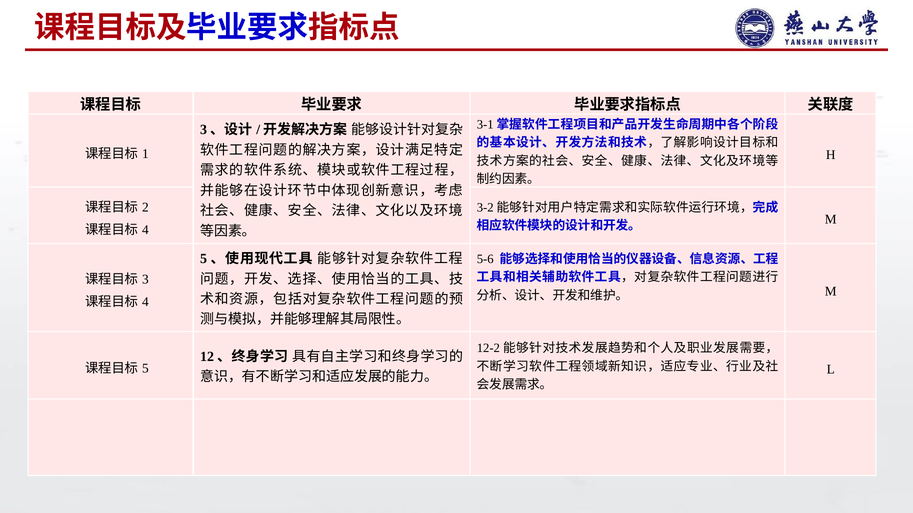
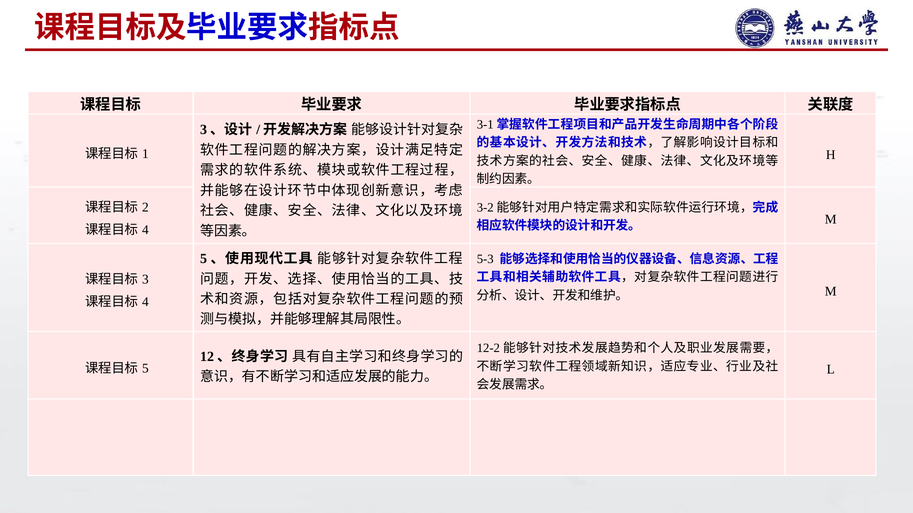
5-6: 5-6 -> 5-3
